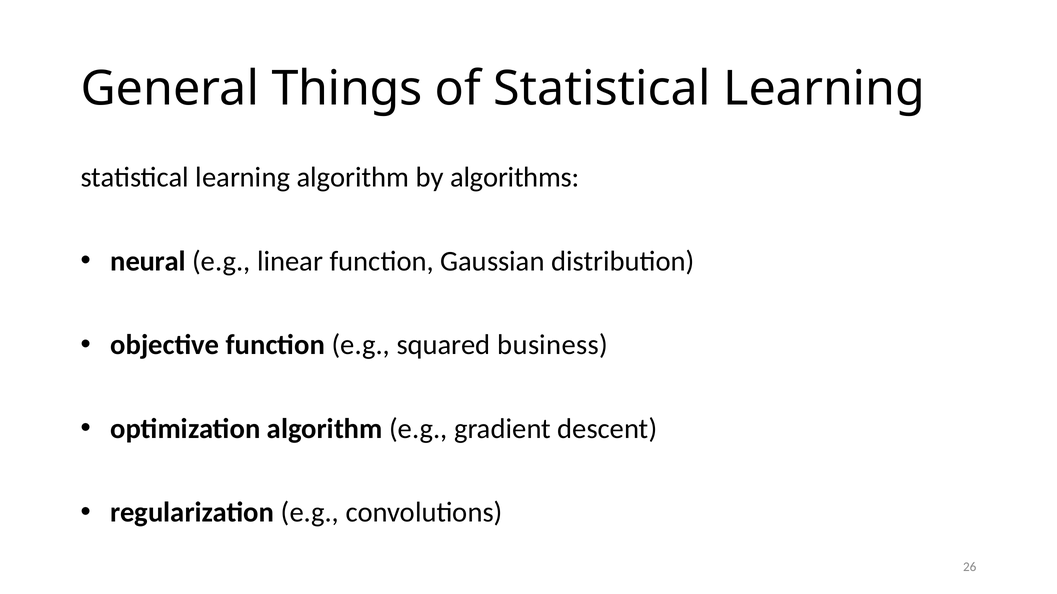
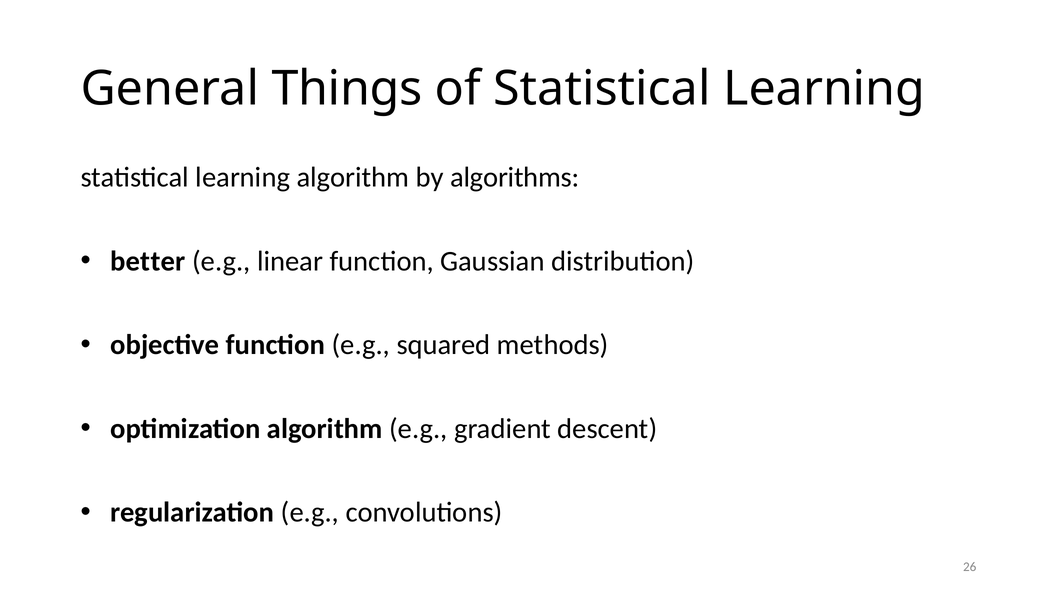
neural: neural -> better
business: business -> methods
